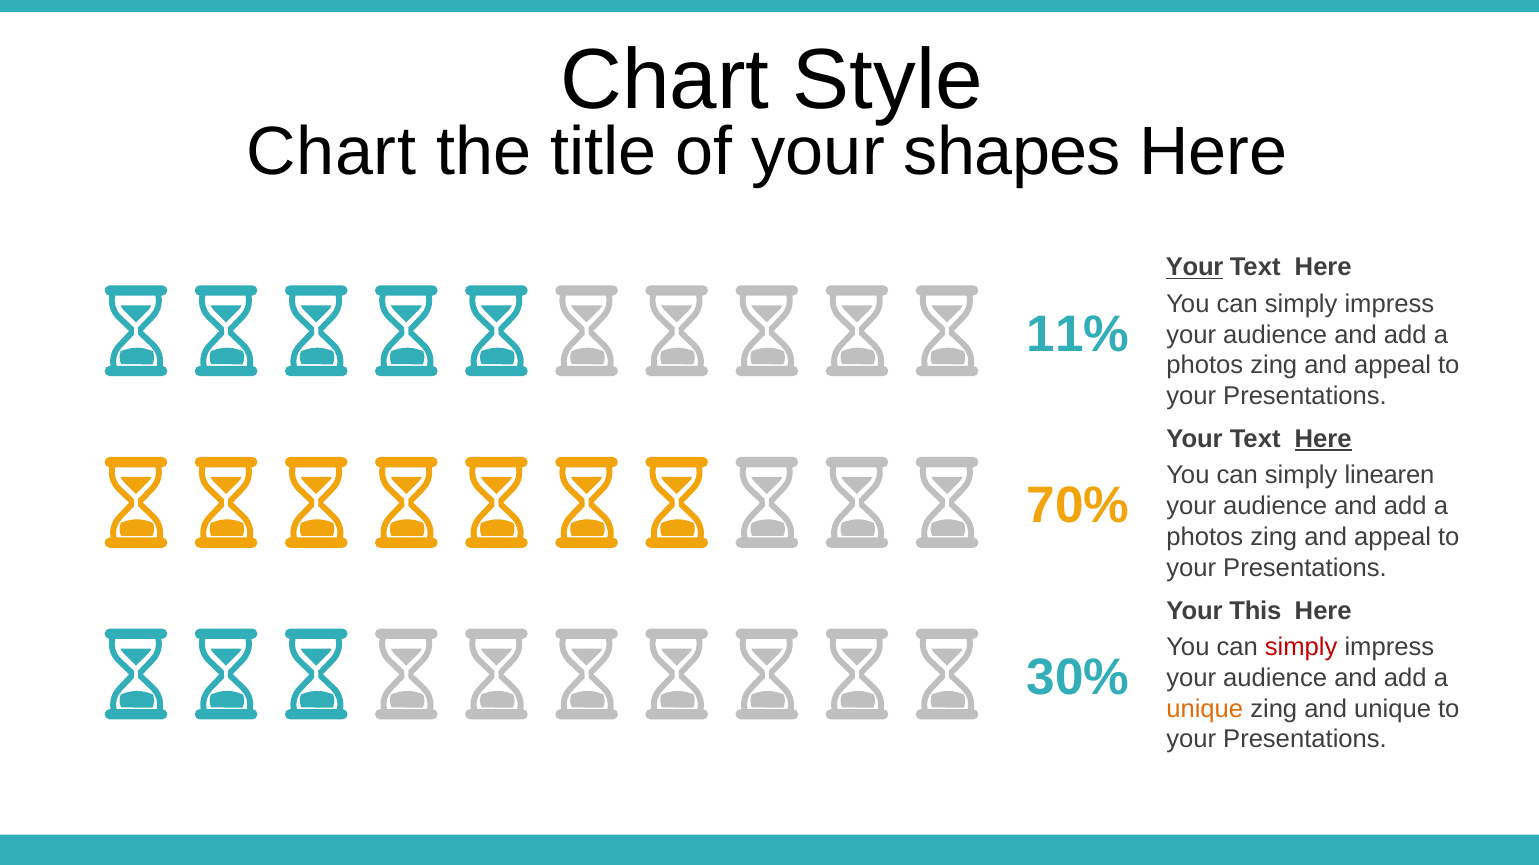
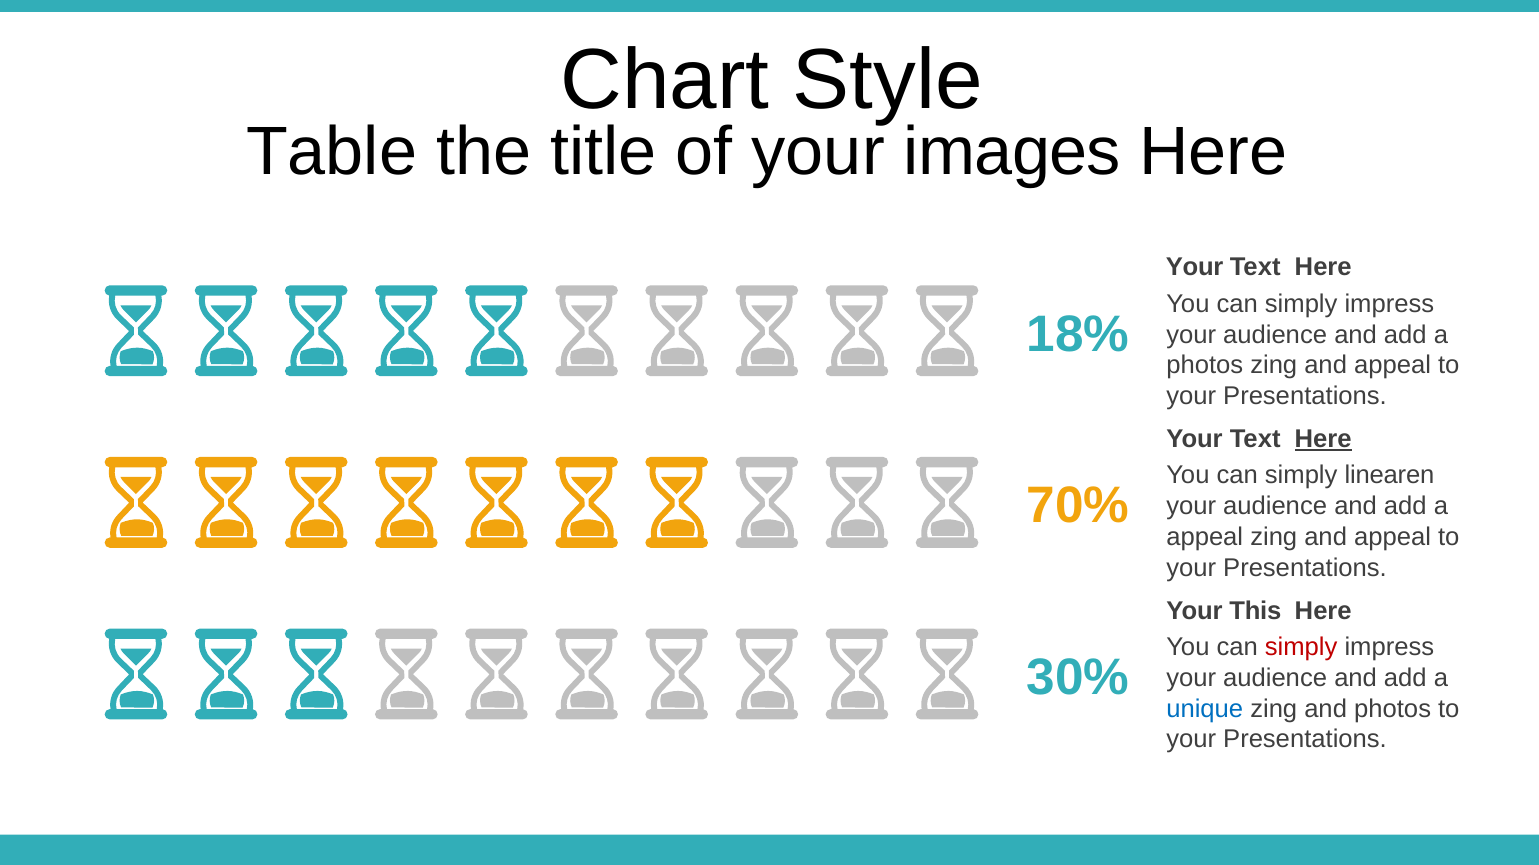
Chart at (331, 152): Chart -> Table
shapes: shapes -> images
Your at (1195, 268) underline: present -> none
11%: 11% -> 18%
photos at (1205, 537): photos -> appeal
unique at (1205, 709) colour: orange -> blue
and unique: unique -> photos
